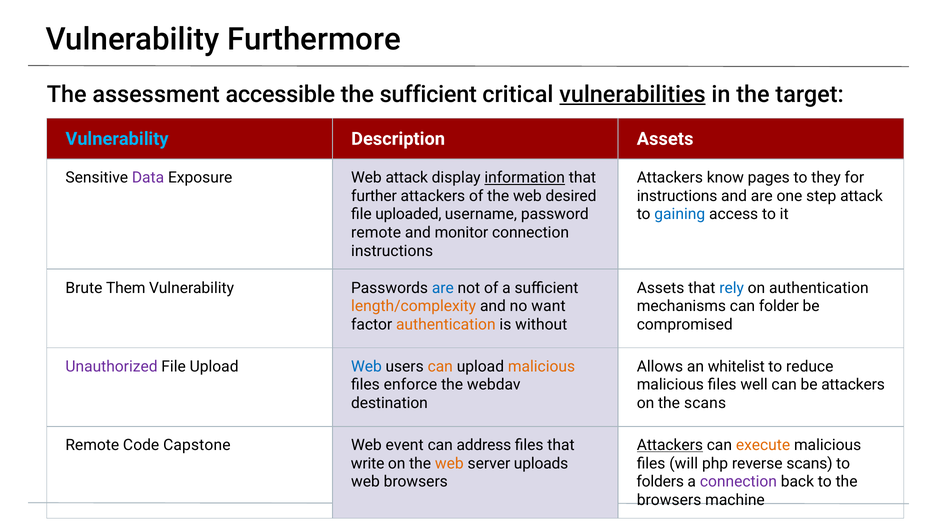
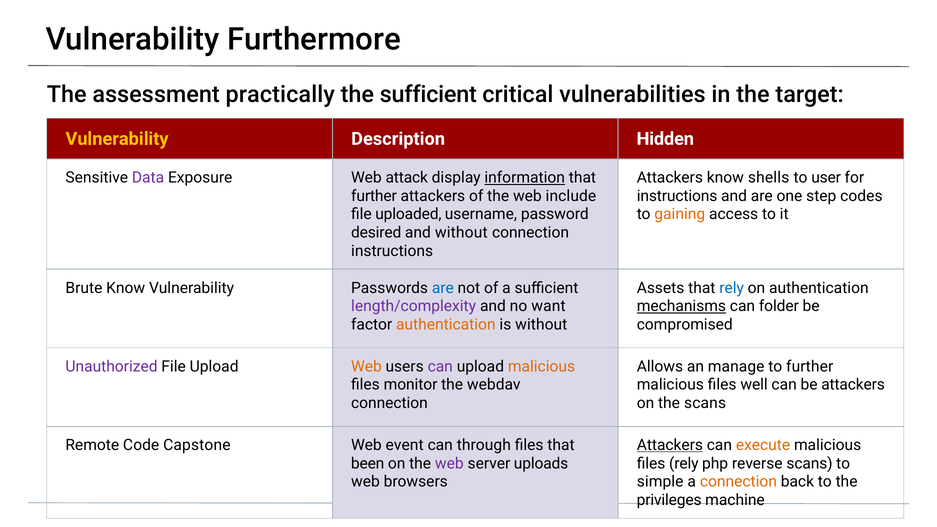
accessible: accessible -> practically
vulnerabilities underline: present -> none
Vulnerability at (117, 139) colour: light blue -> yellow
Description Assets: Assets -> Hidden
pages: pages -> shells
they: they -> user
desired: desired -> include
step attack: attack -> codes
gaining colour: blue -> orange
remote at (376, 233): remote -> desired
and monitor: monitor -> without
Brute Them: Them -> Know
length/complexity colour: orange -> purple
mechanisms underline: none -> present
Web at (366, 367) colour: blue -> orange
can at (440, 367) colour: orange -> purple
whitelist: whitelist -> manage
to reduce: reduce -> further
enforce: enforce -> monitor
destination at (389, 403): destination -> connection
address: address -> through
write: write -> been
web at (449, 463) colour: orange -> purple
files will: will -> rely
folders: folders -> simple
connection at (738, 482) colour: purple -> orange
browsers at (669, 500): browsers -> privileges
